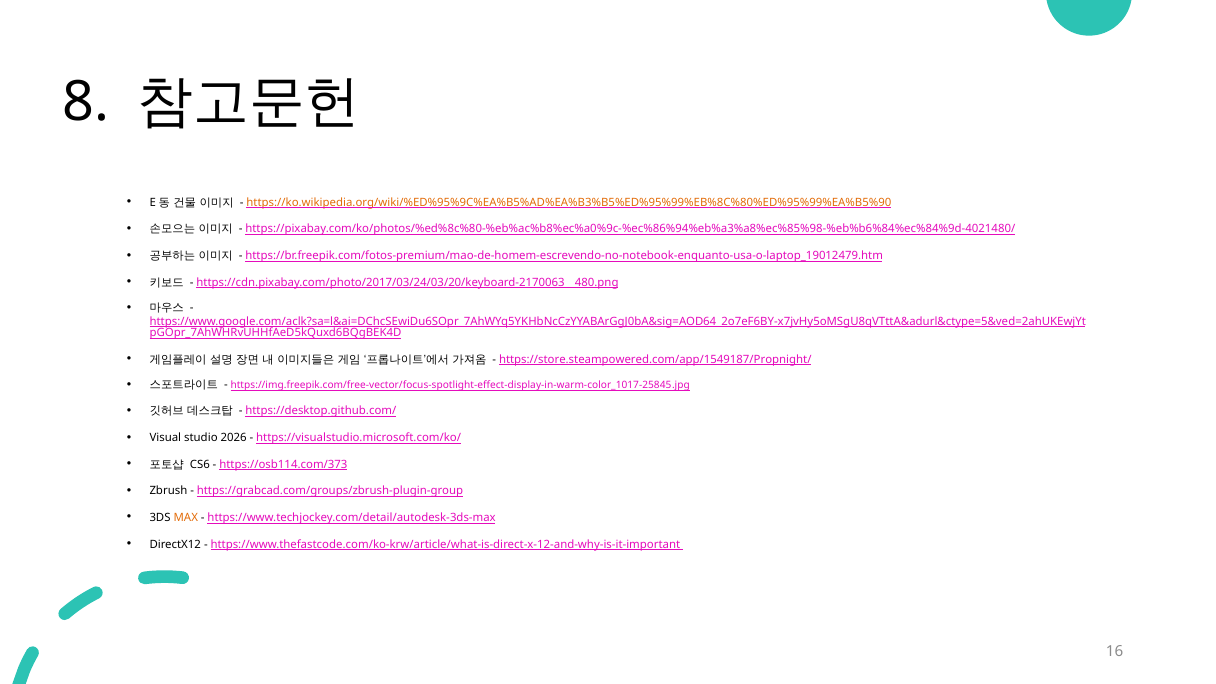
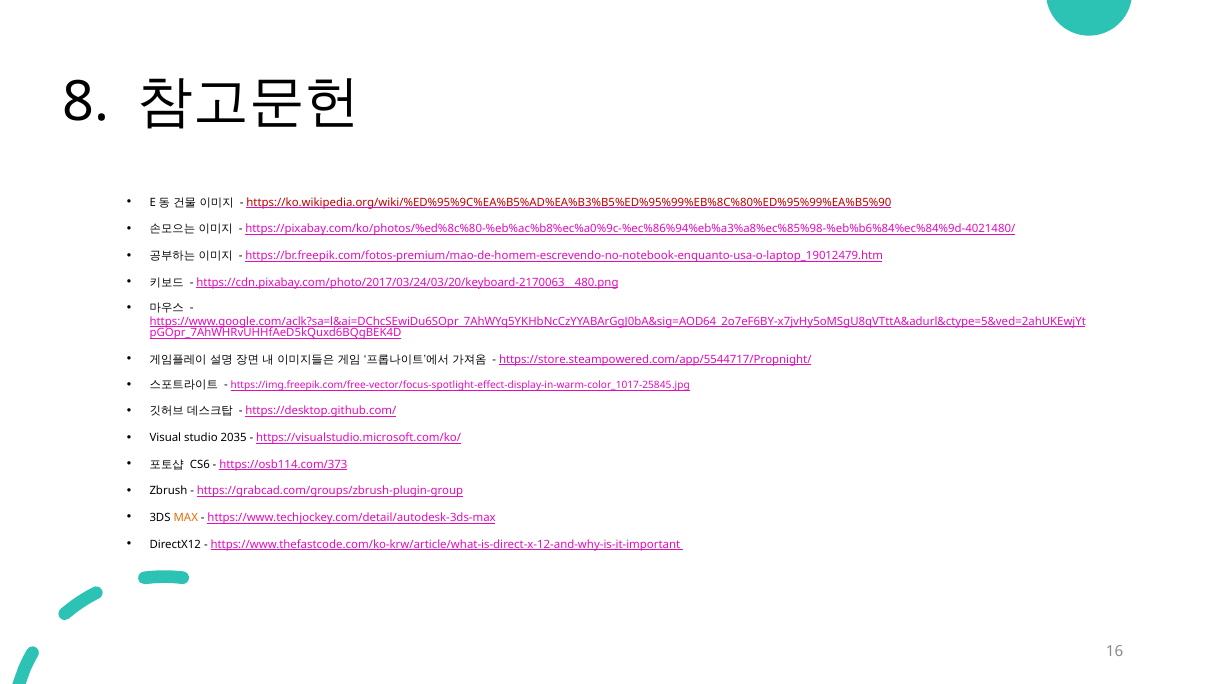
https://ko.wikipedia.org/wiki/%ED%95%9C%EA%B5%AD%EA%B3%B5%ED%95%99%EB%8C%80%ED%95%99%EA%B5%90 colour: orange -> red
https://store.steampowered.com/app/1549187/Propnight/: https://store.steampowered.com/app/1549187/Propnight/ -> https://store.steampowered.com/app/5544717/Propnight/
2026: 2026 -> 2035
